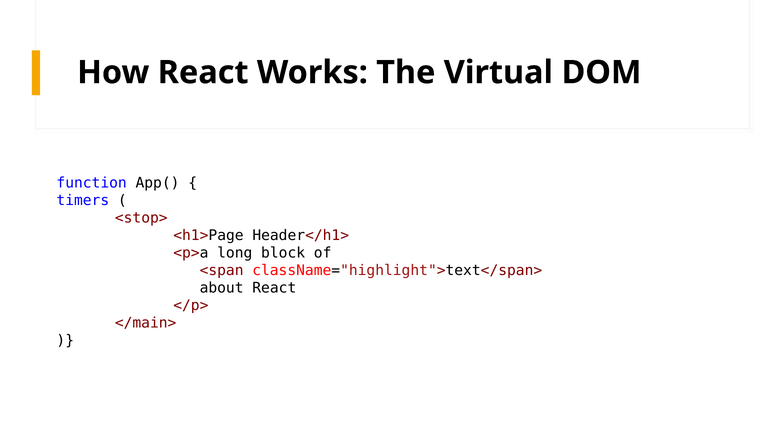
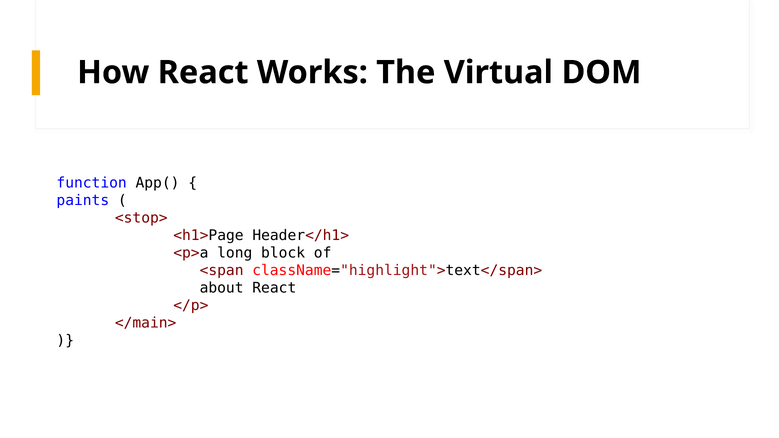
timers: timers -> paints
